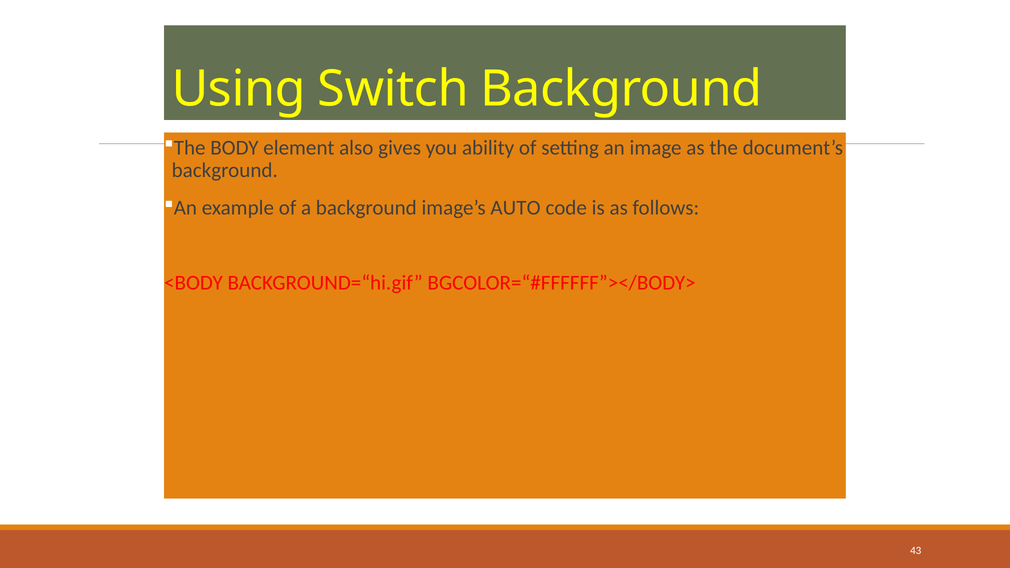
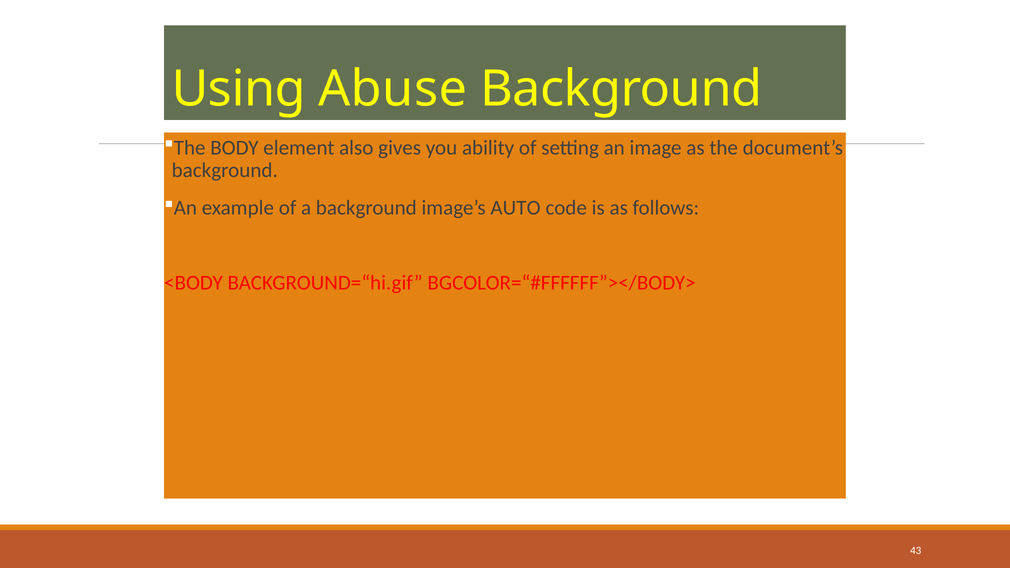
Switch: Switch -> Abuse
